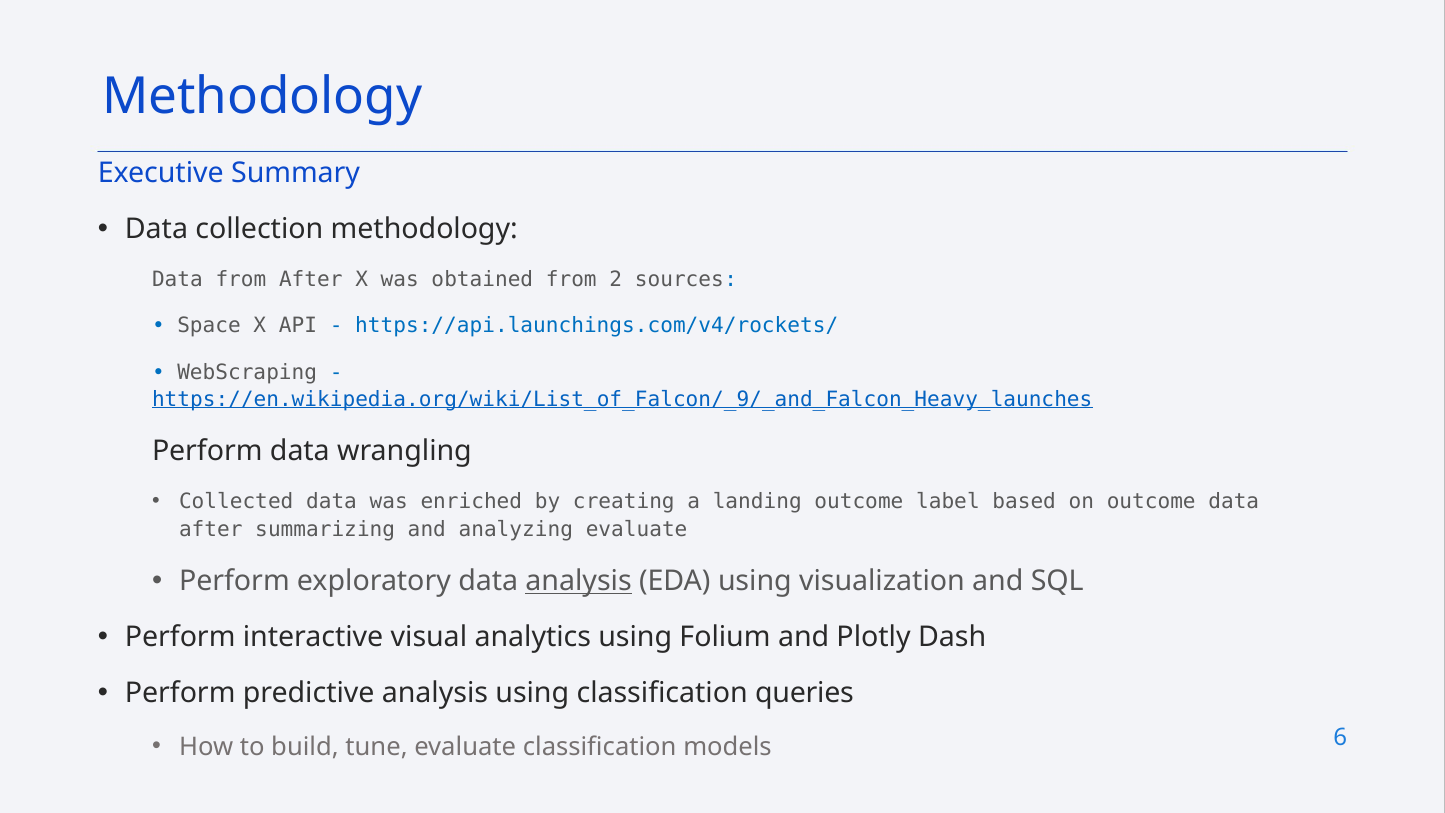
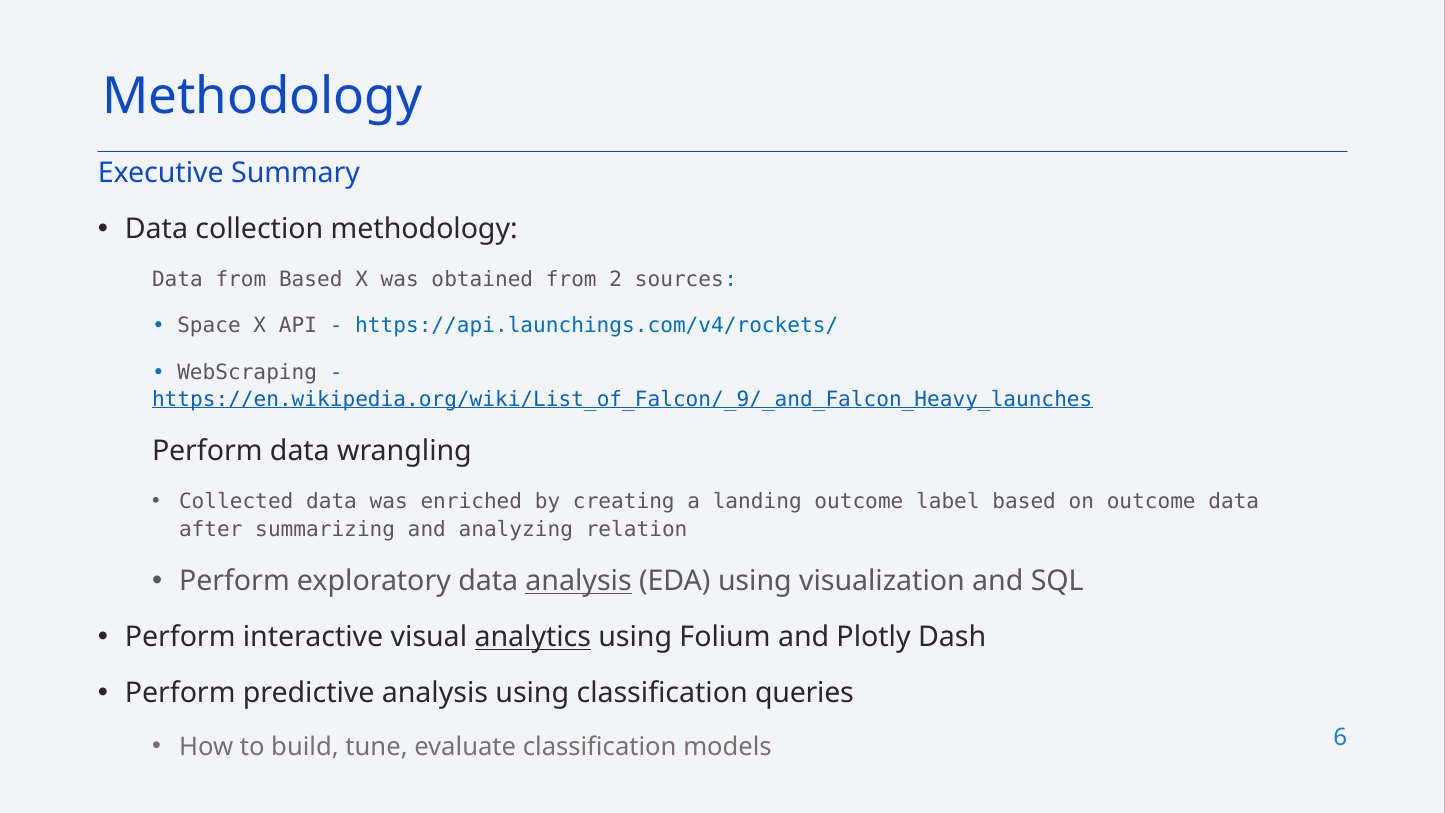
from After: After -> Based
analyzing evaluate: evaluate -> relation
analytics underline: none -> present
